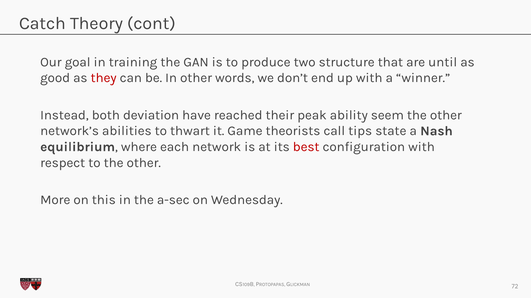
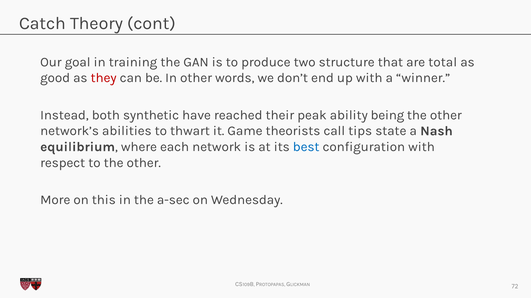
until: until -> total
deviation: deviation -> synthetic
seem: seem -> being
best colour: red -> blue
